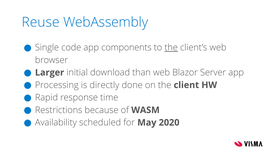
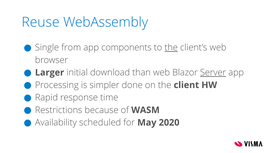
code: code -> from
Server underline: none -> present
directly: directly -> simpler
